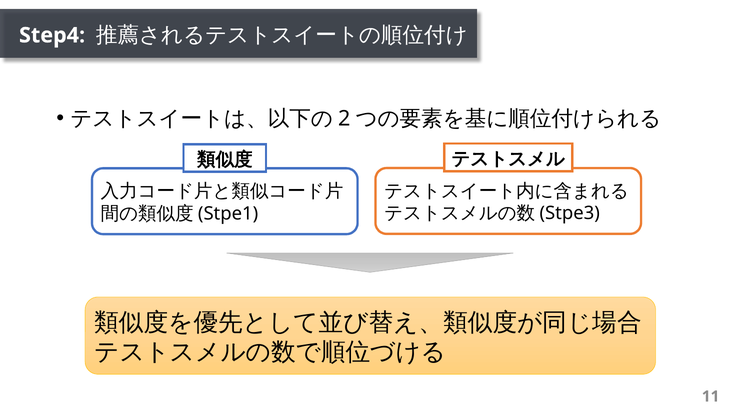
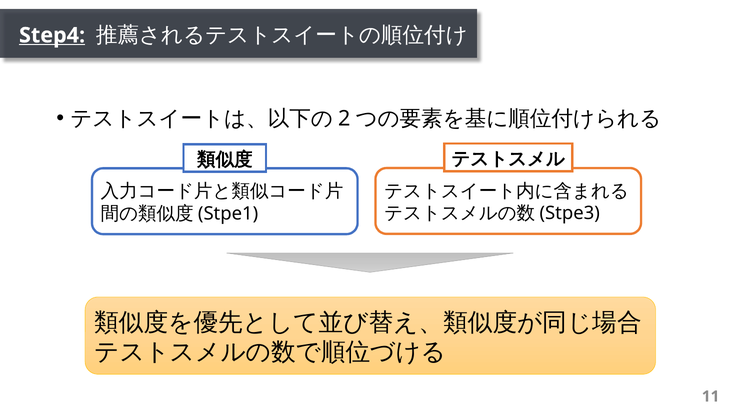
Step4 underline: none -> present
